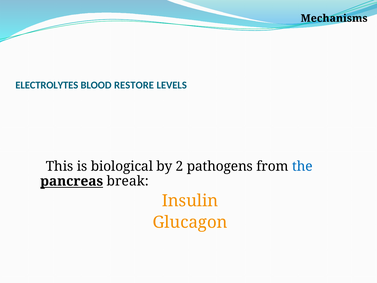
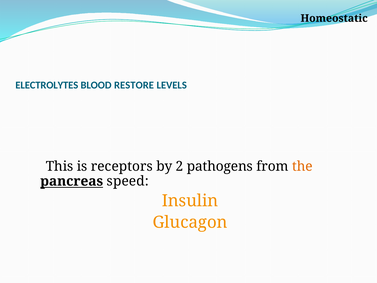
Mechanisms: Mechanisms -> Homeostatic
biological: biological -> receptors
the colour: blue -> orange
break: break -> speed
